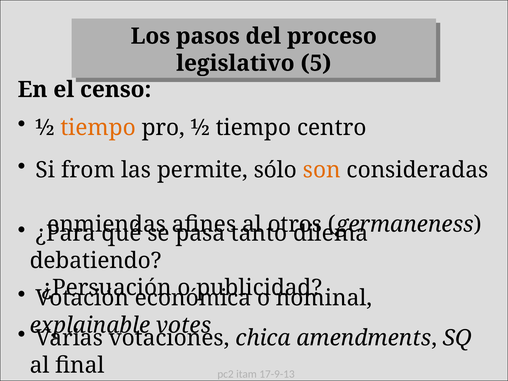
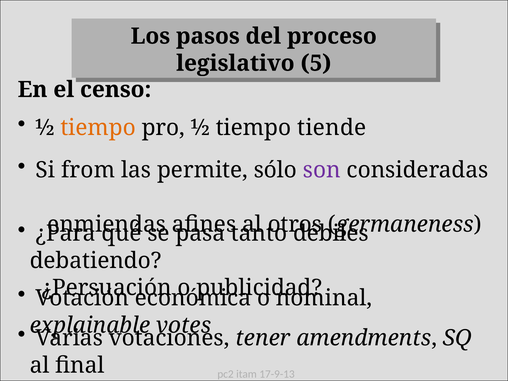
centro: centro -> tiende
son colour: orange -> purple
dilema: dilema -> débiles
chica: chica -> tener
